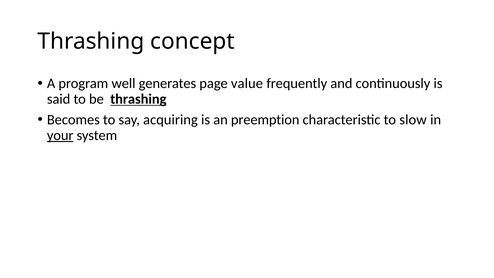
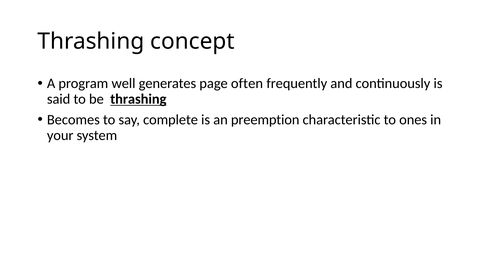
value: value -> often
acquiring: acquiring -> complete
slow: slow -> ones
your underline: present -> none
